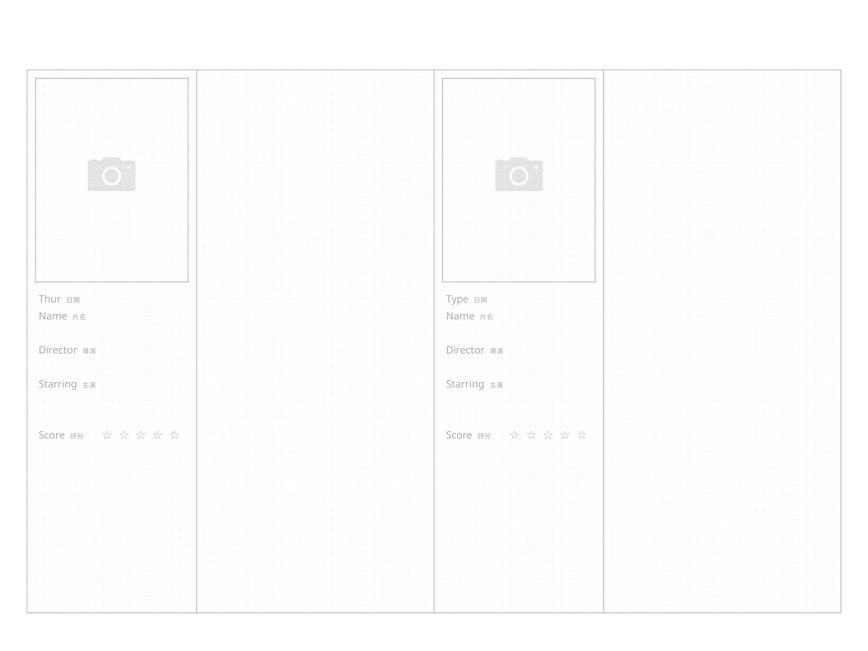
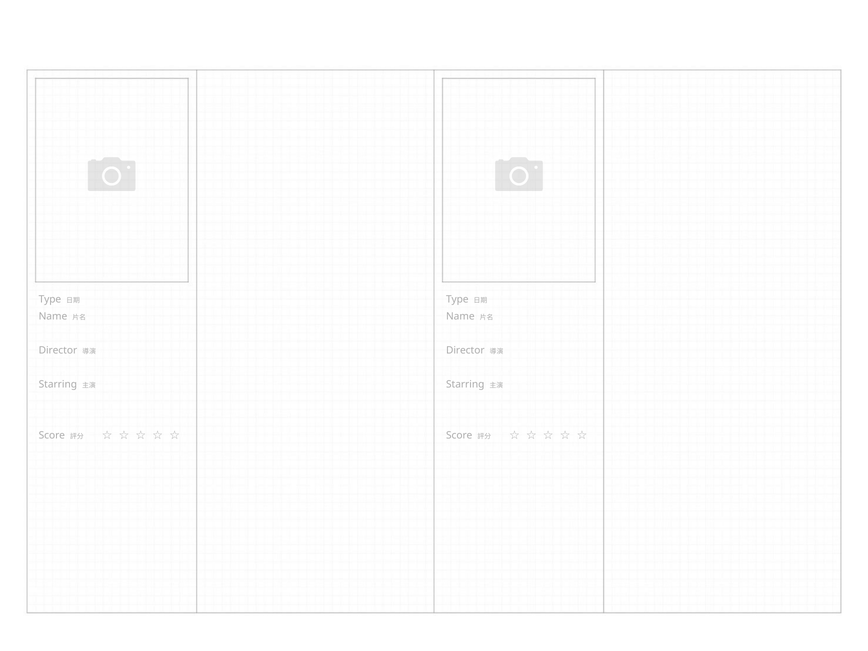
Thur at (50, 300): Thur -> Type
